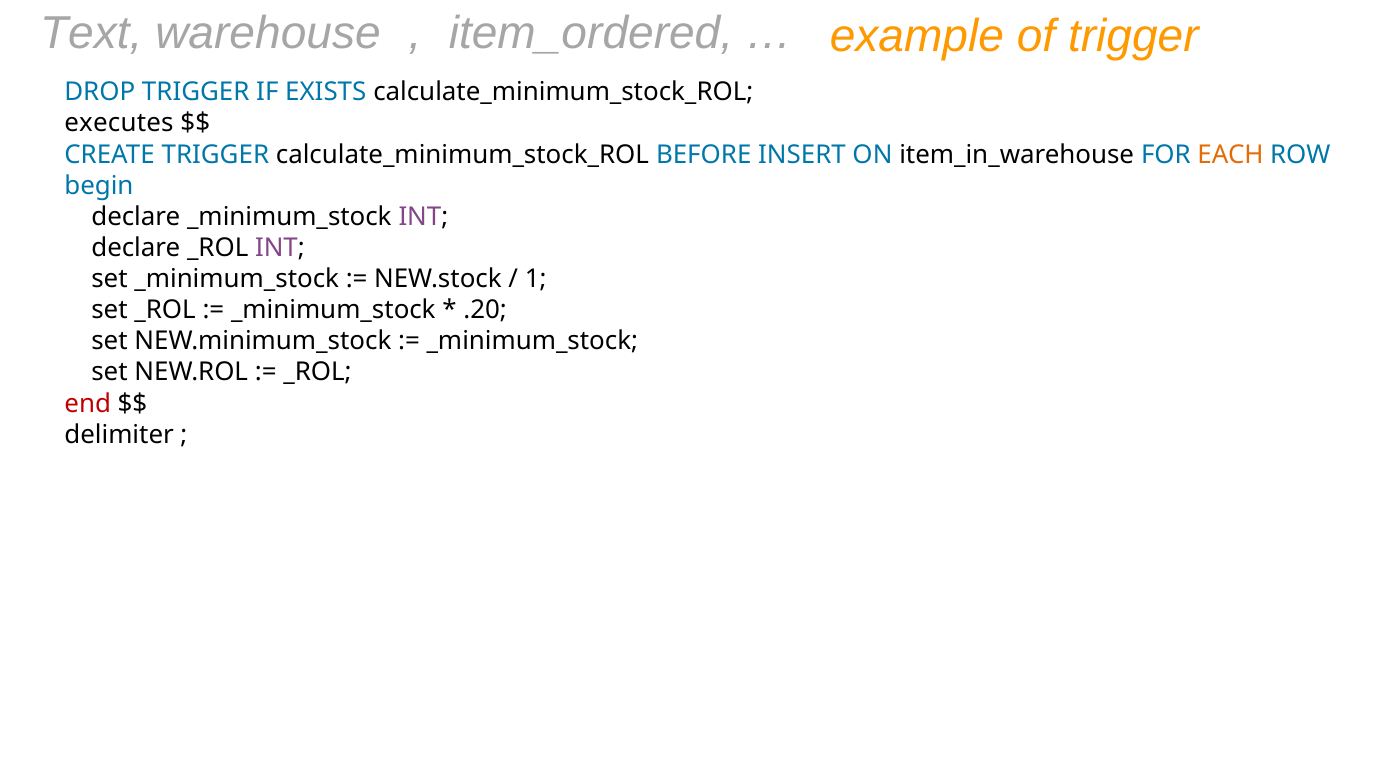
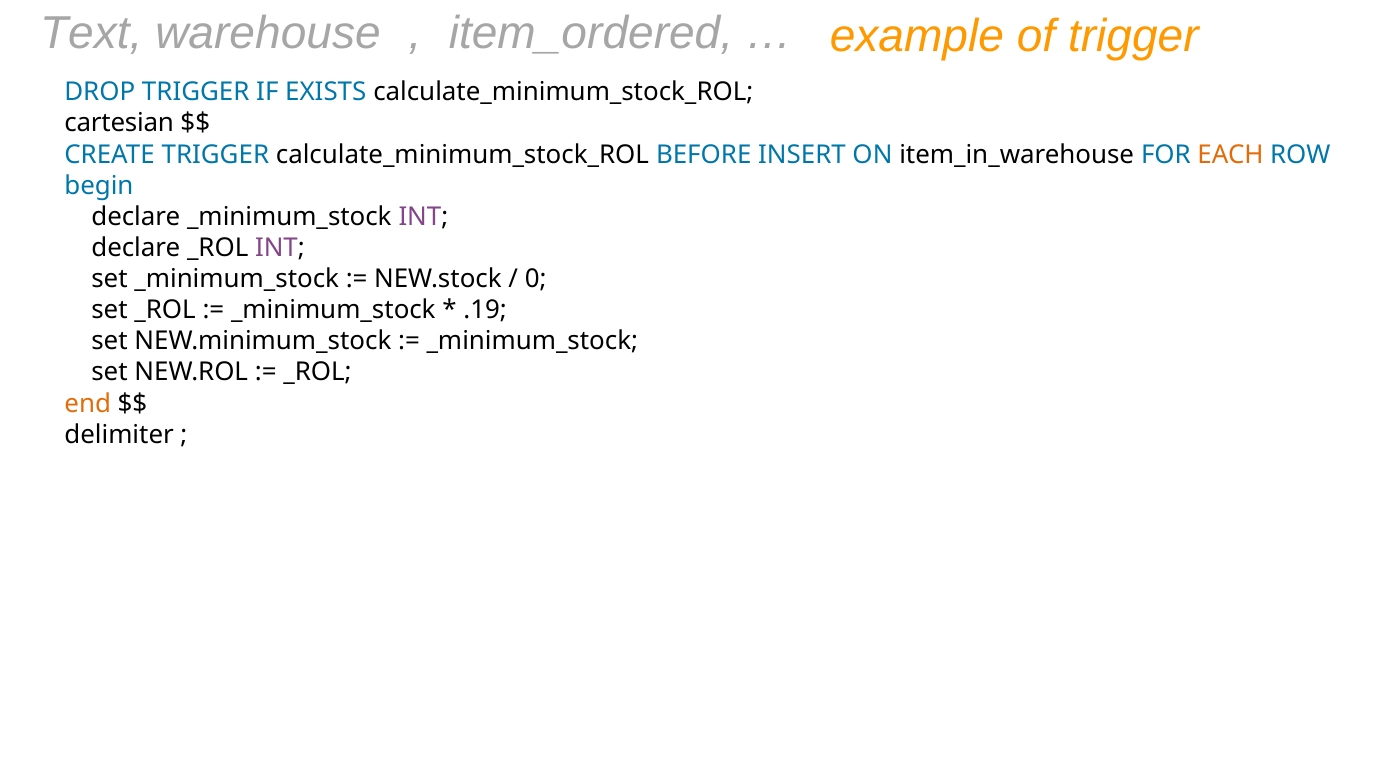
executes: executes -> cartesian
1: 1 -> 0
.20: .20 -> .19
end colour: red -> orange
